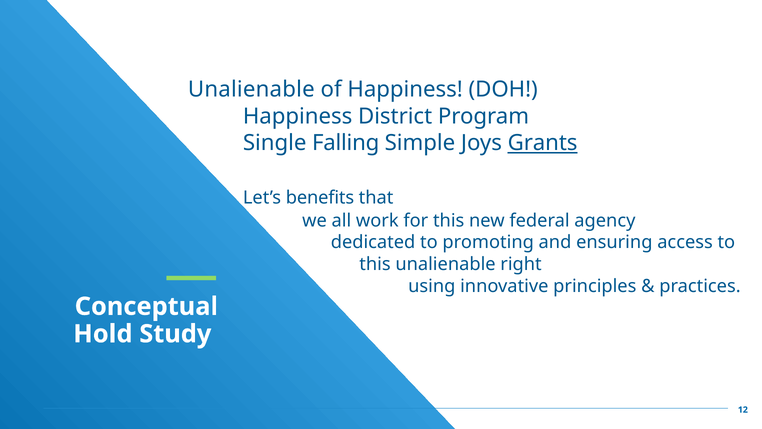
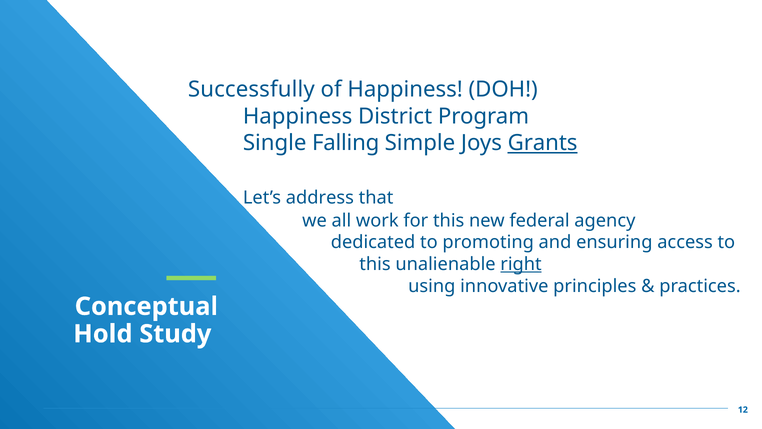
Unalienable at (251, 90): Unalienable -> Successfully
benefits: benefits -> address
right underline: none -> present
